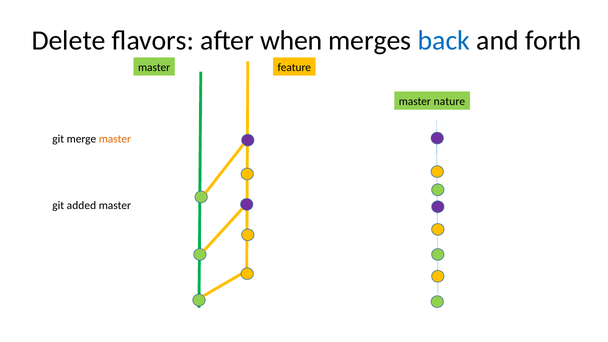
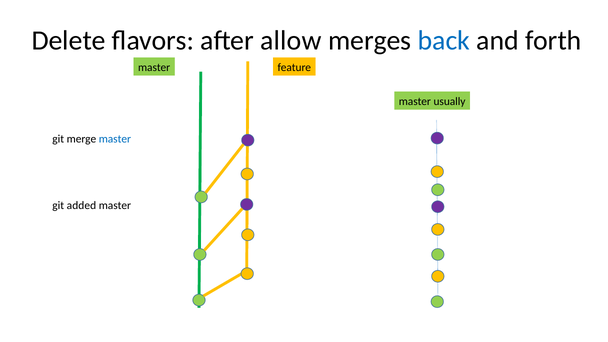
when: when -> allow
nature: nature -> usually
master at (115, 139) colour: orange -> blue
